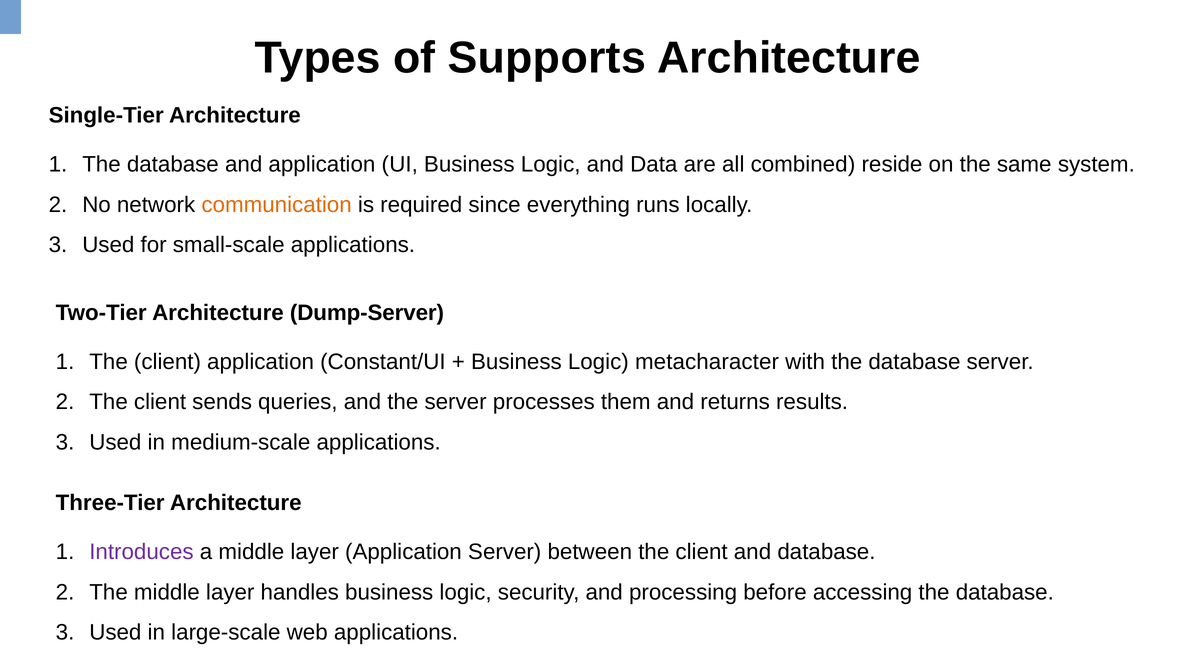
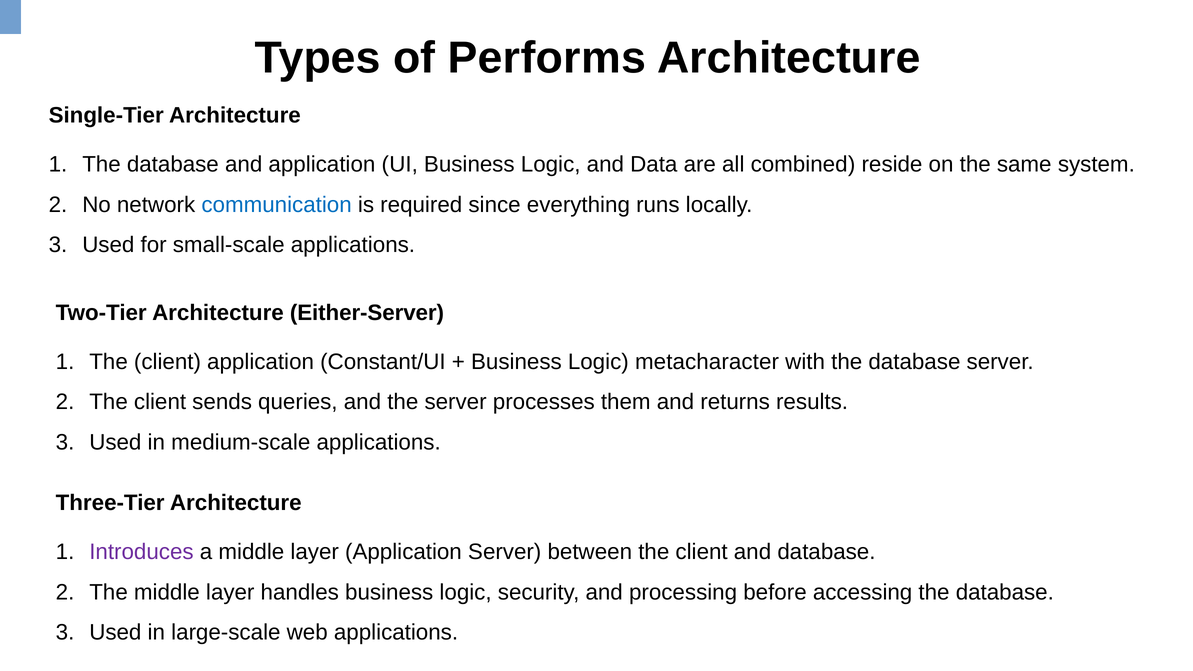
Supports: Supports -> Performs
communication colour: orange -> blue
Dump-Server: Dump-Server -> Either-Server
